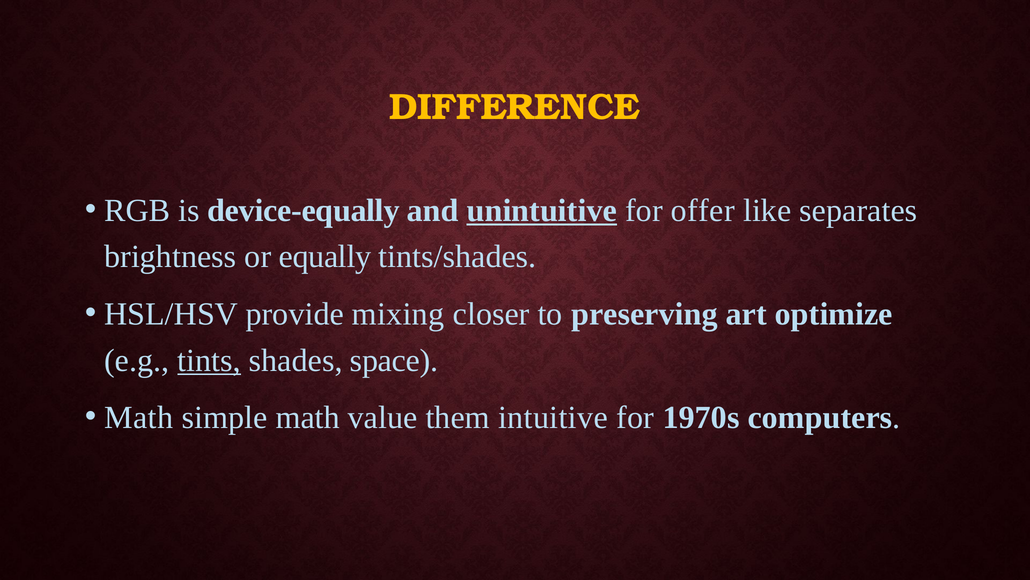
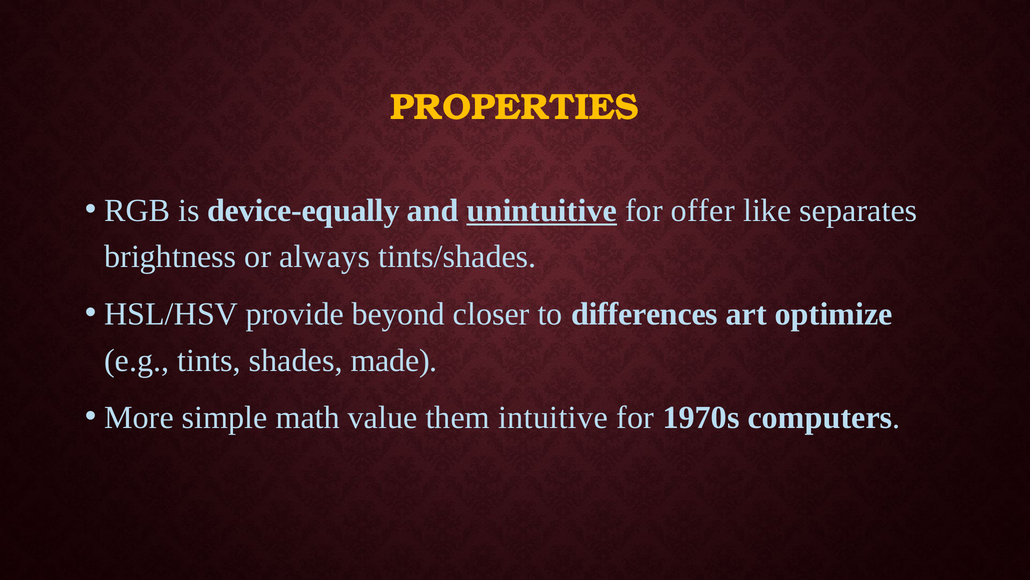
DIFFERENCE: DIFFERENCE -> PROPERTIES
equally: equally -> always
mixing: mixing -> beyond
preserving: preserving -> differences
tints underline: present -> none
space: space -> made
Math at (139, 417): Math -> More
